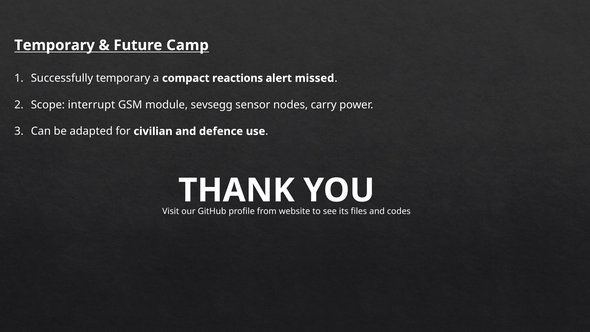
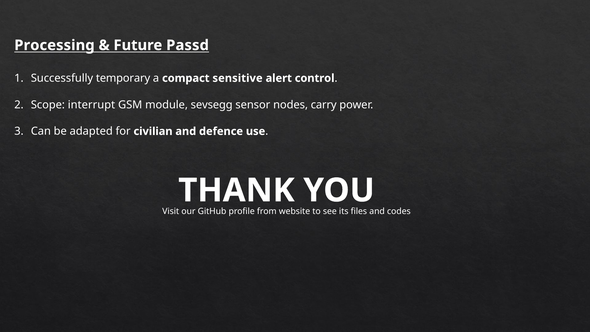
Temporary at (55, 45): Temporary -> Processing
Camp: Camp -> Passd
reactions: reactions -> sensitive
missed: missed -> control
